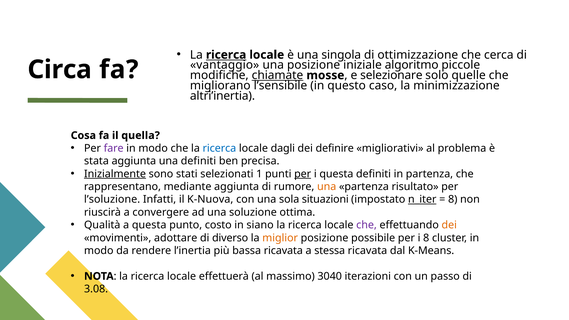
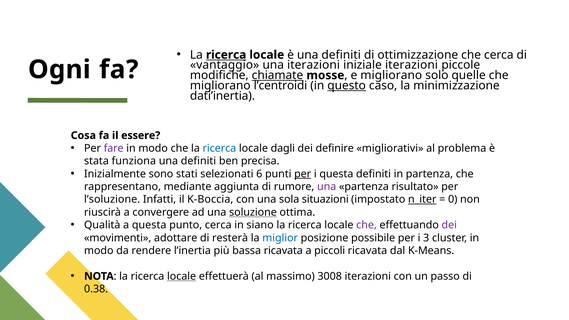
è una singola: singola -> definiti
una posizione: posizione -> iterazioni
iniziale algoritmo: algoritmo -> iterazioni
Circa: Circa -> Ogni
e selezionare: selezionare -> migliorano
l’sensibile: l’sensibile -> l’centroidi
questo underline: none -> present
altri’inertia: altri’inertia -> dati’inertia
quella: quella -> essere
stata aggiunta: aggiunta -> funziona
Inizialmente underline: present -> none
1: 1 -> 6
una at (327, 187) colour: orange -> purple
K-Nuova: K-Nuova -> K-Boccia
8 at (453, 199): 8 -> 0
soluzione underline: none -> present
punto costo: costo -> cerca
dei at (449, 225) colour: orange -> purple
diverso: diverso -> resterà
miglior colour: orange -> blue
i 8: 8 -> 3
stessa: stessa -> piccoli
locale at (182, 276) underline: none -> present
3040: 3040 -> 3008
3.08: 3.08 -> 0.38
